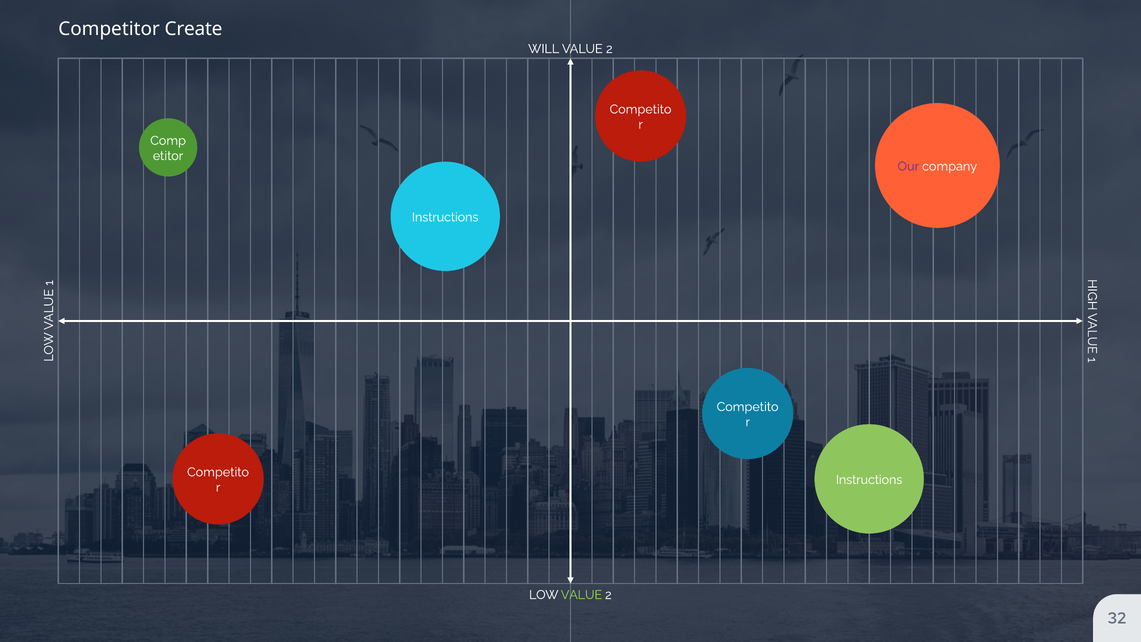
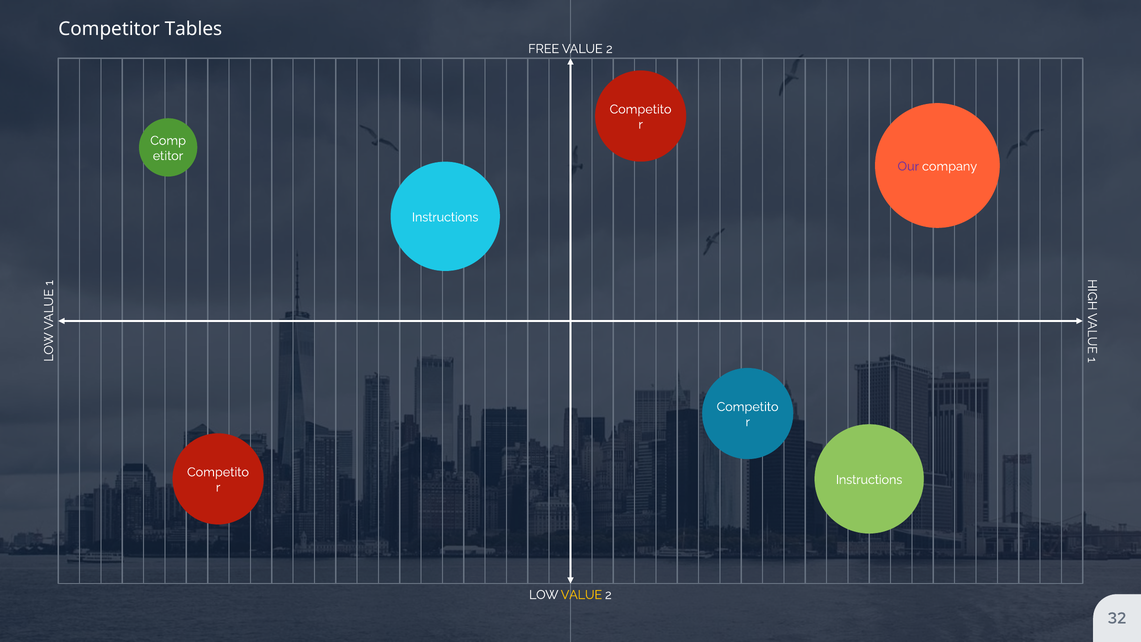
Create: Create -> Tables
WILL: WILL -> FREE
VALUE at (581, 595) colour: light green -> yellow
